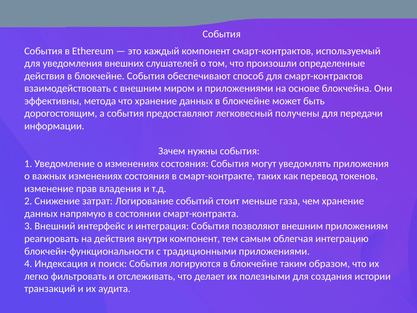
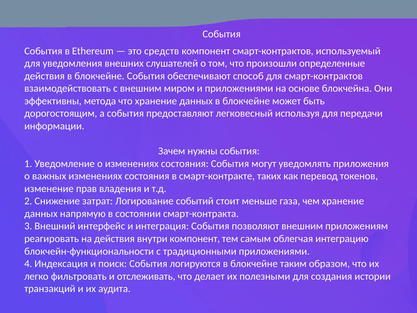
каждый: каждый -> средств
получены: получены -> используя
